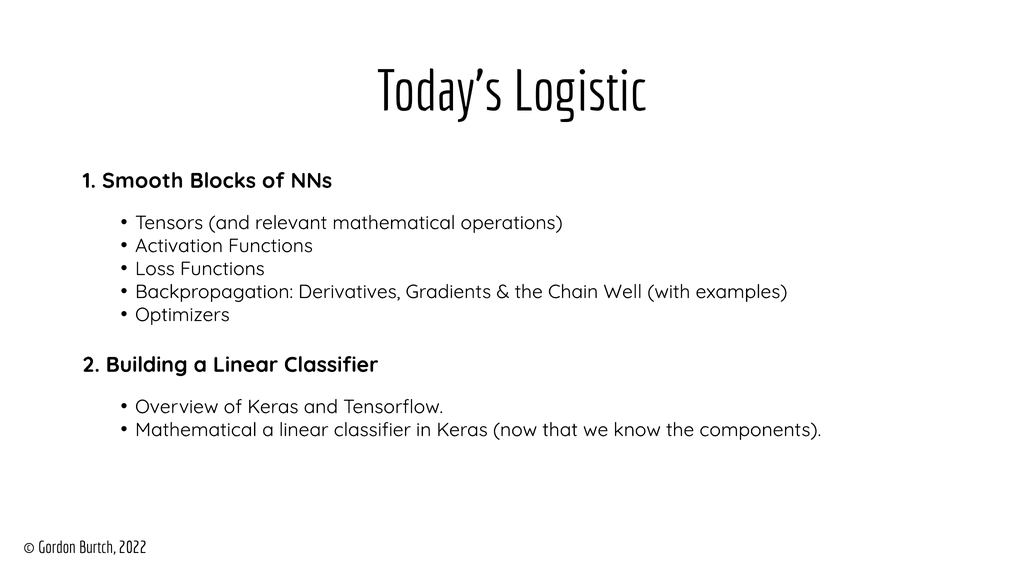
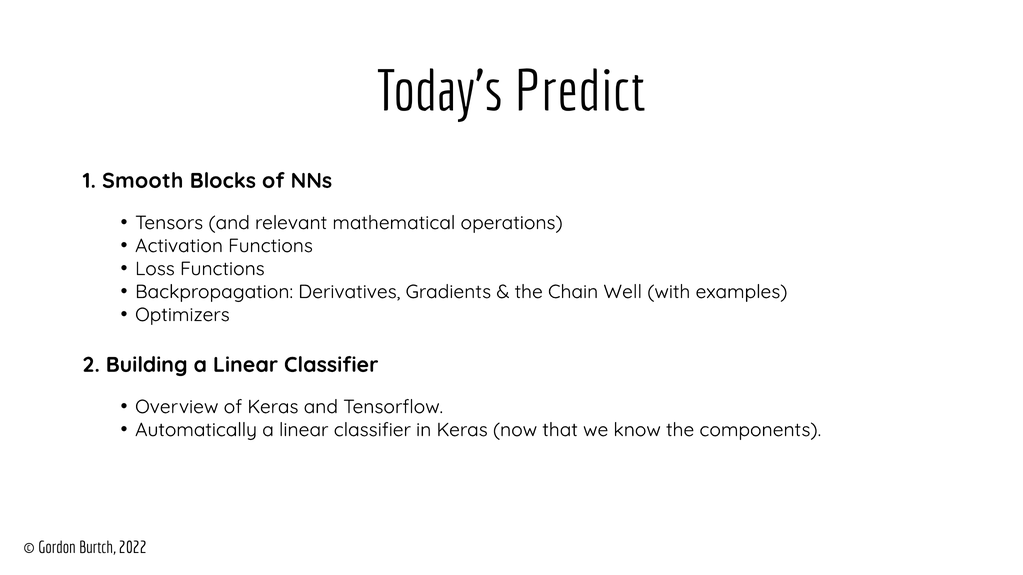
Logistic: Logistic -> Predict
Mathematical at (196, 430): Mathematical -> Automatically
